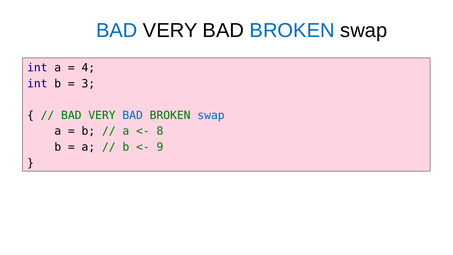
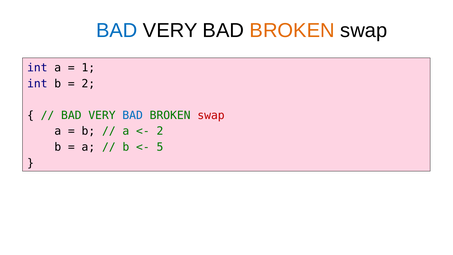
BROKEN at (292, 31) colour: blue -> orange
4: 4 -> 1
3 at (88, 84): 3 -> 2
swap at (211, 115) colour: blue -> red
8 at (160, 131): 8 -> 2
9: 9 -> 5
